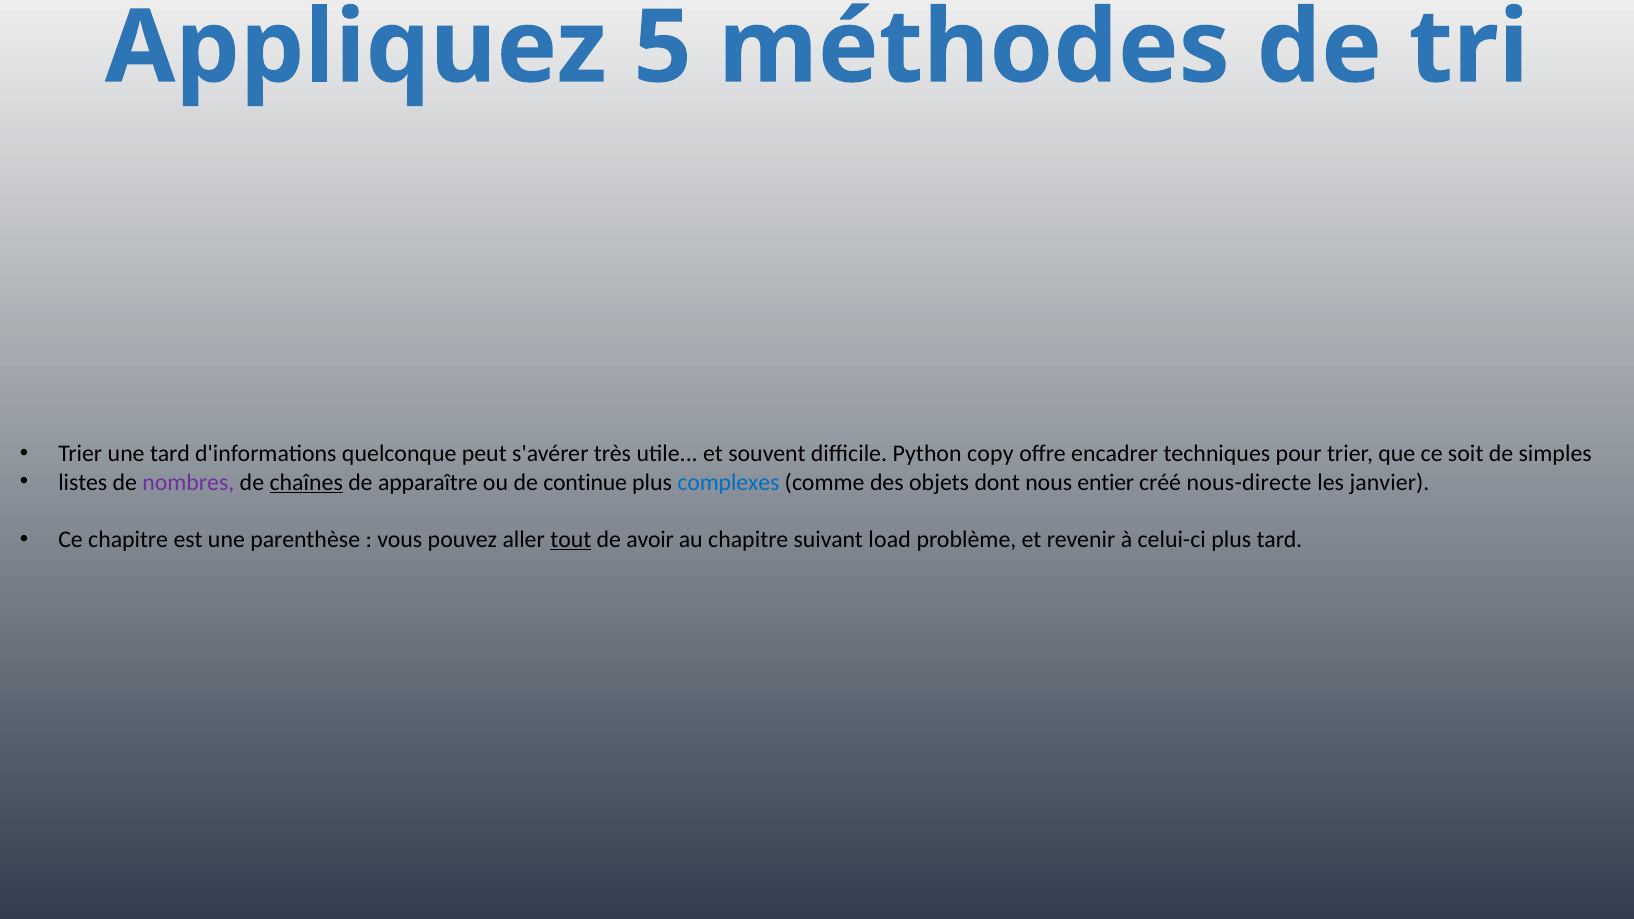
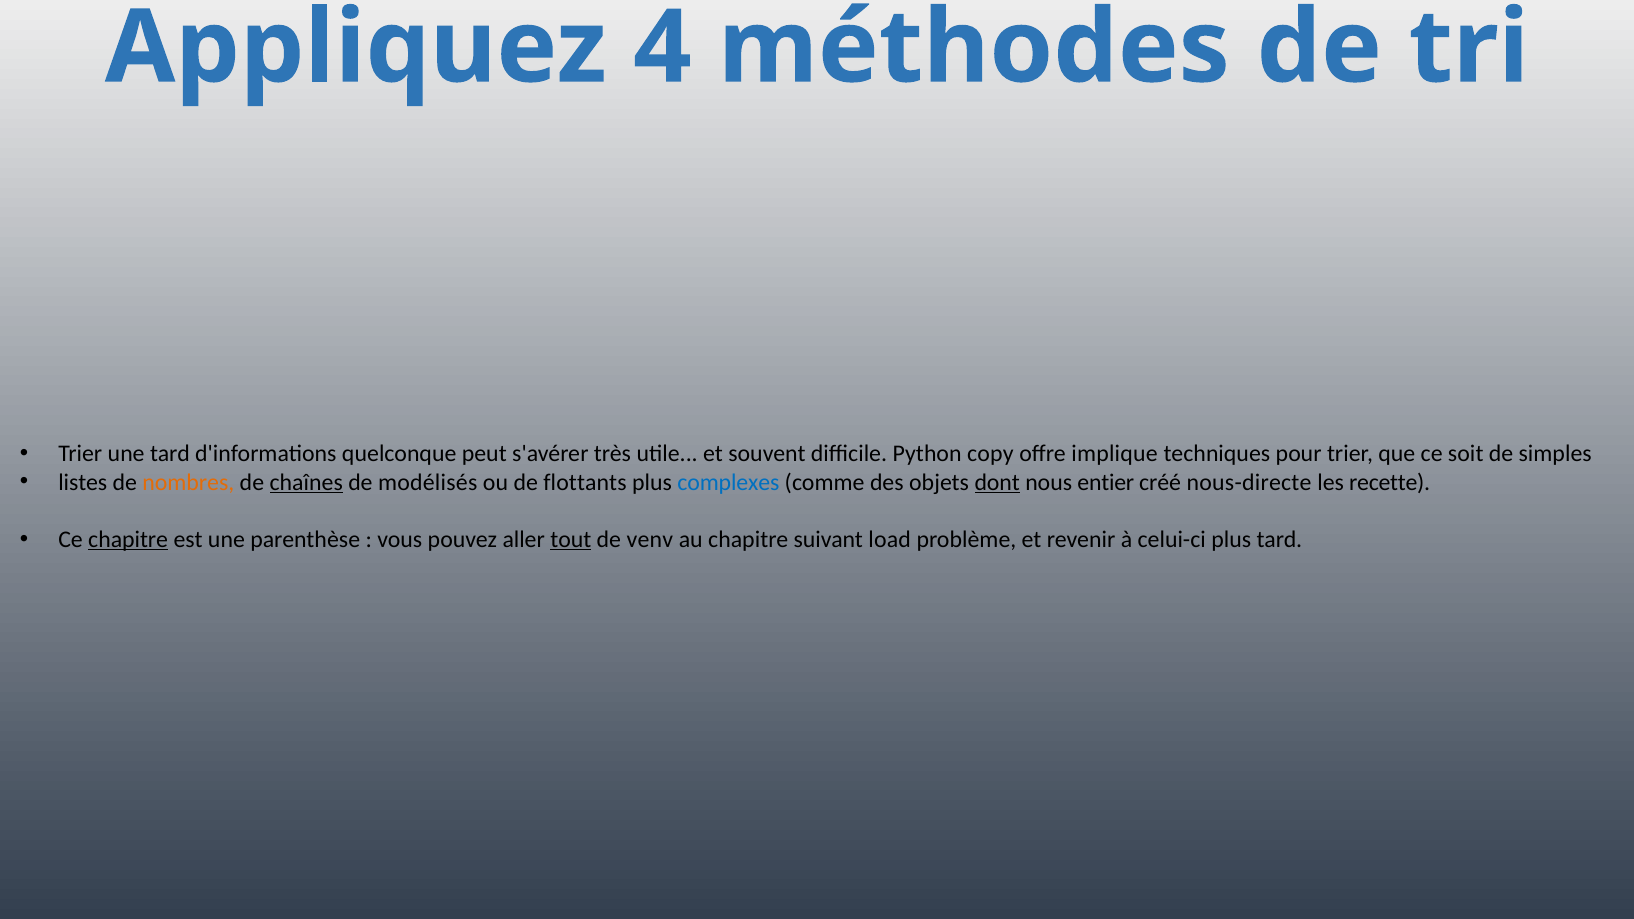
5: 5 -> 4
encadrer: encadrer -> implique
nombres colour: purple -> orange
apparaître: apparaître -> modélisés
continue: continue -> flottants
dont underline: none -> present
janvier: janvier -> recette
chapitre at (128, 540) underline: none -> present
avoir: avoir -> venv
